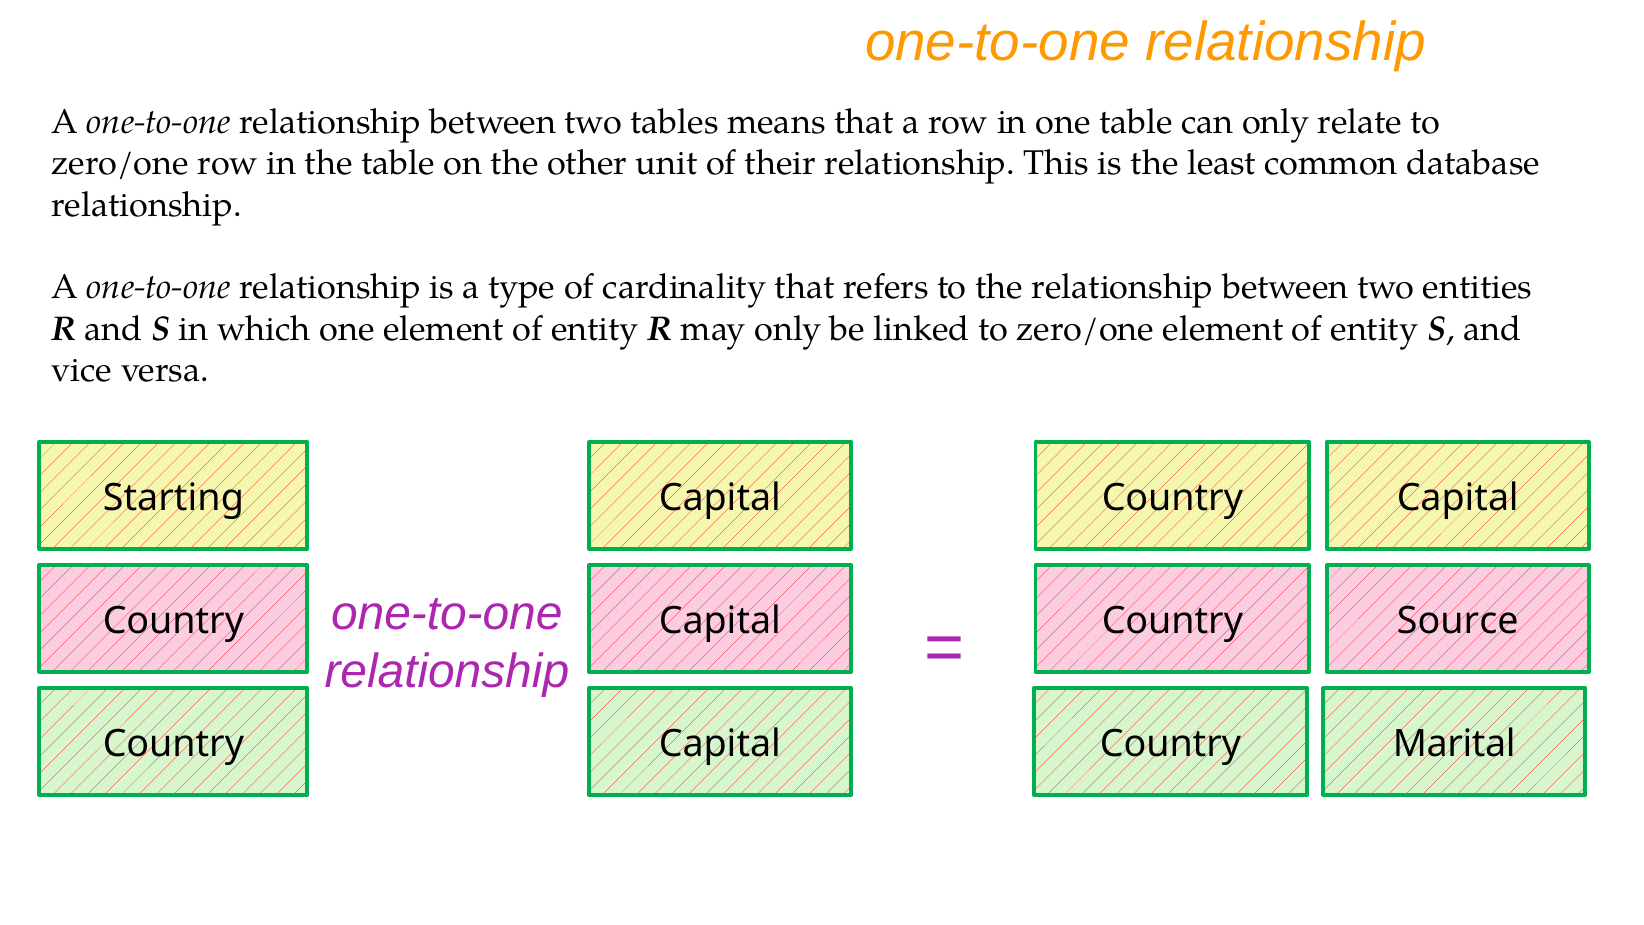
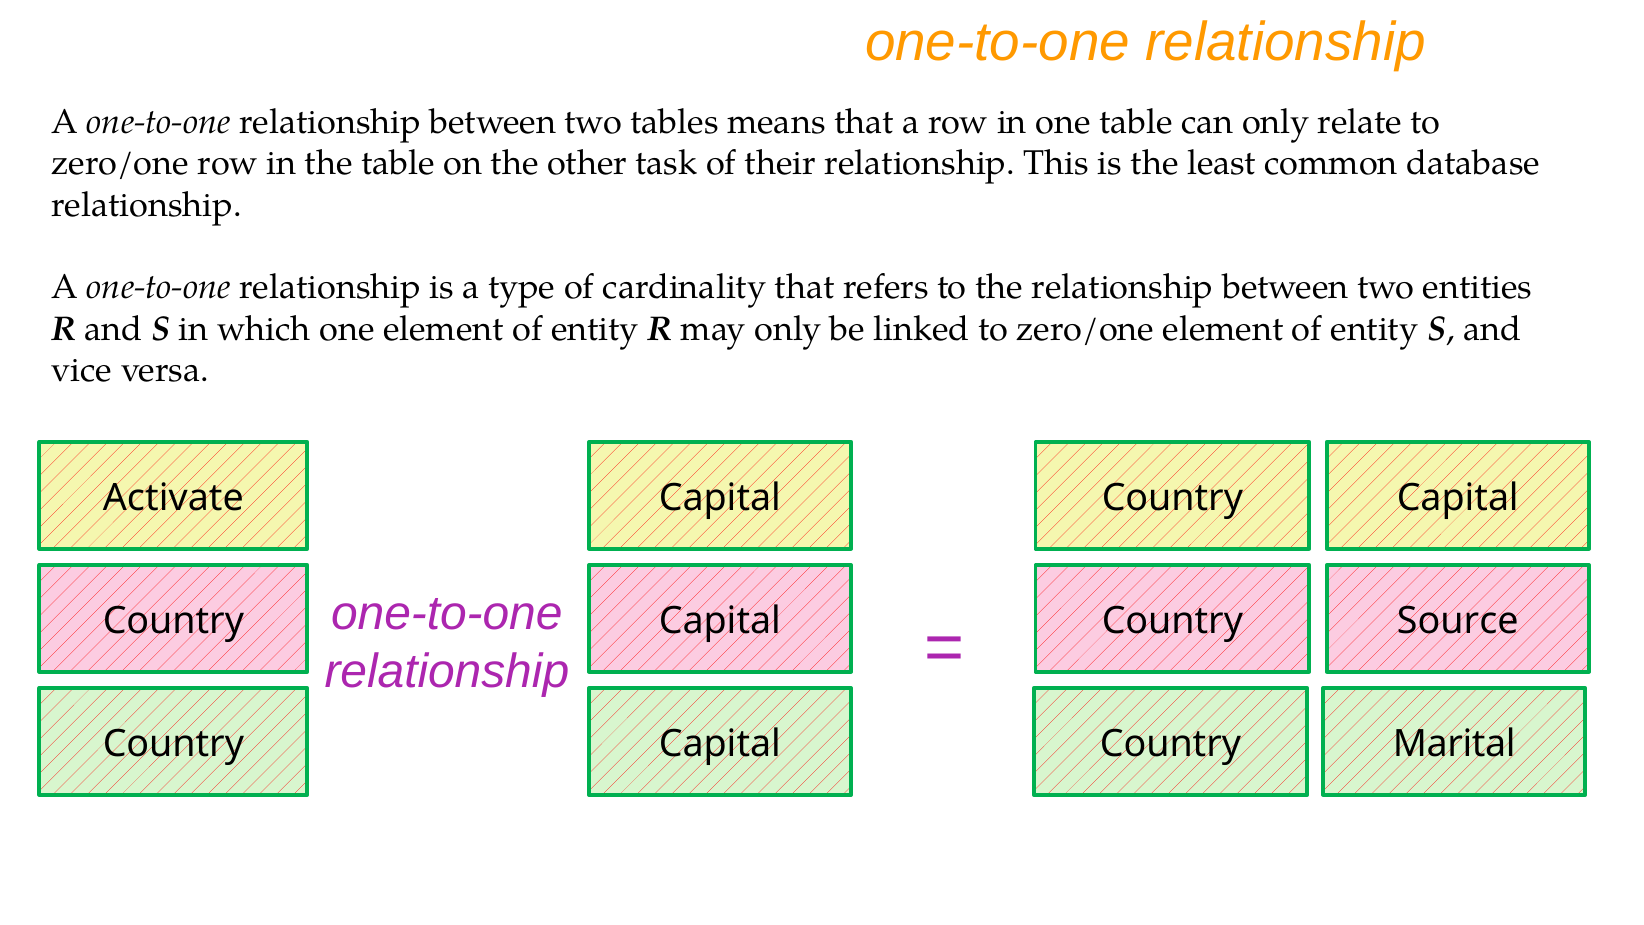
unit: unit -> task
Starting: Starting -> Activate
